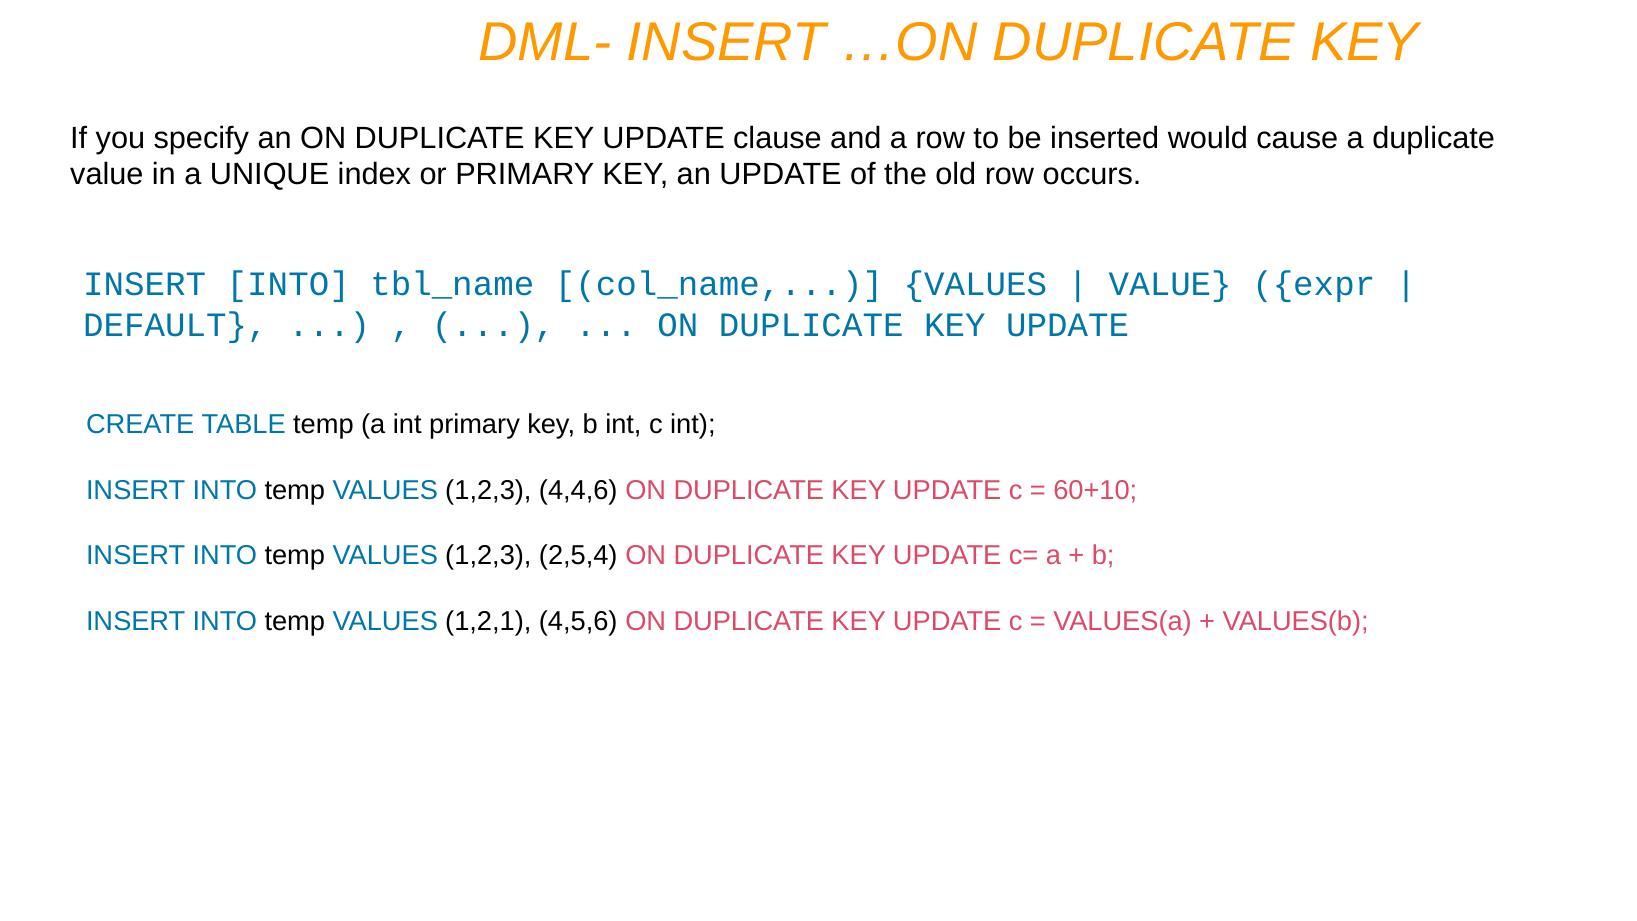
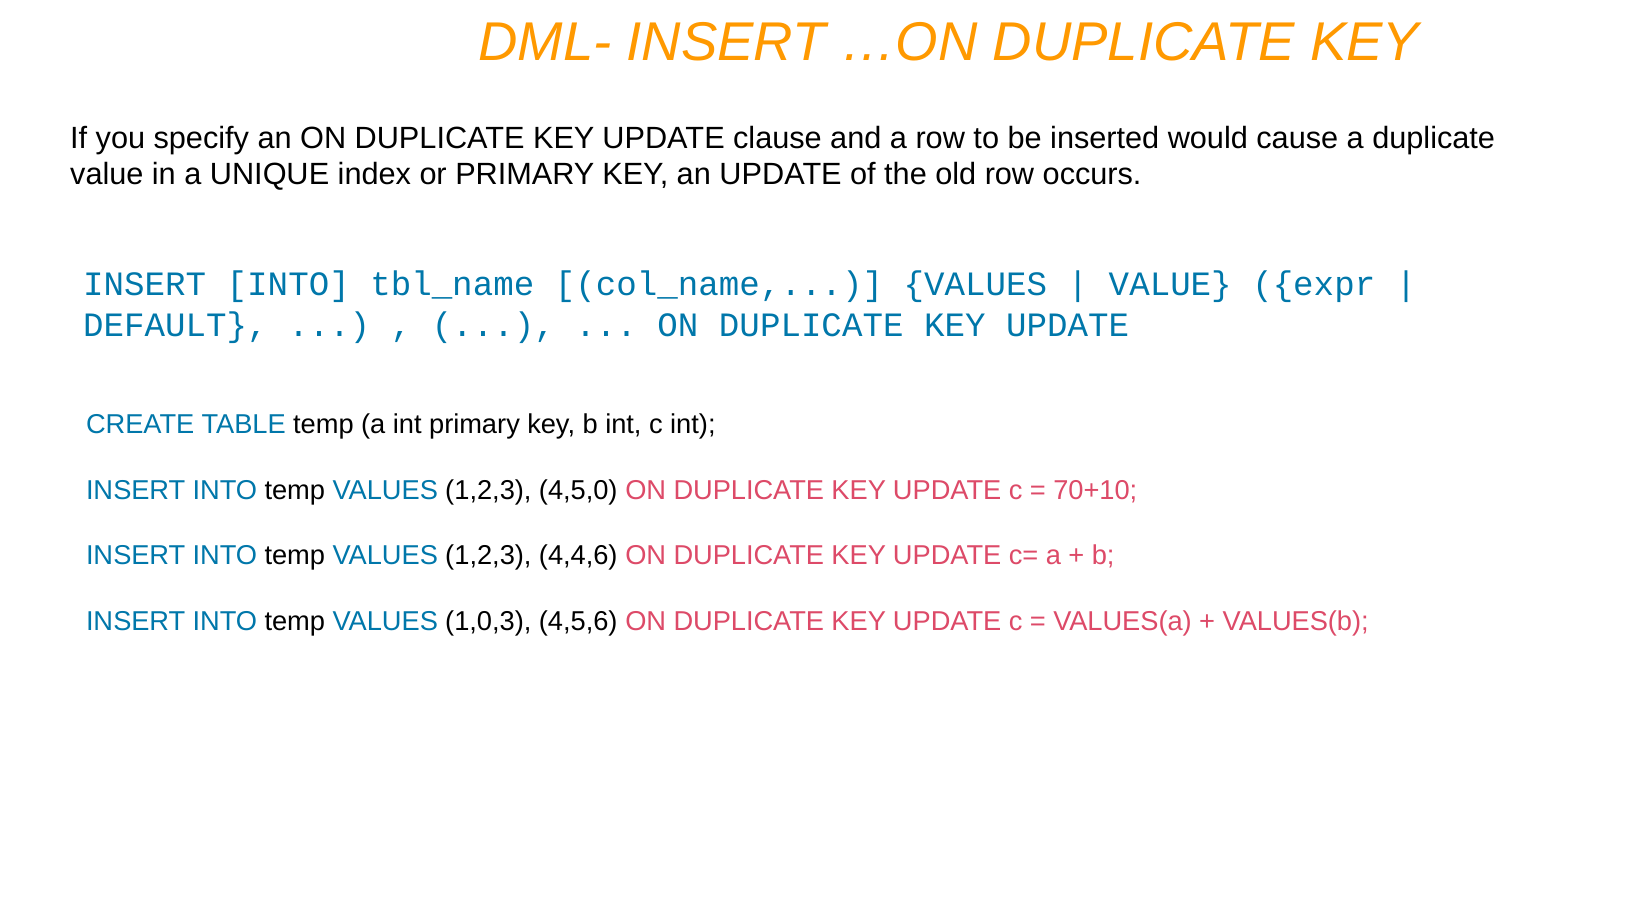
4,4,6: 4,4,6 -> 4,5,0
60+10: 60+10 -> 70+10
2,5,4: 2,5,4 -> 4,4,6
1,2,1: 1,2,1 -> 1,0,3
